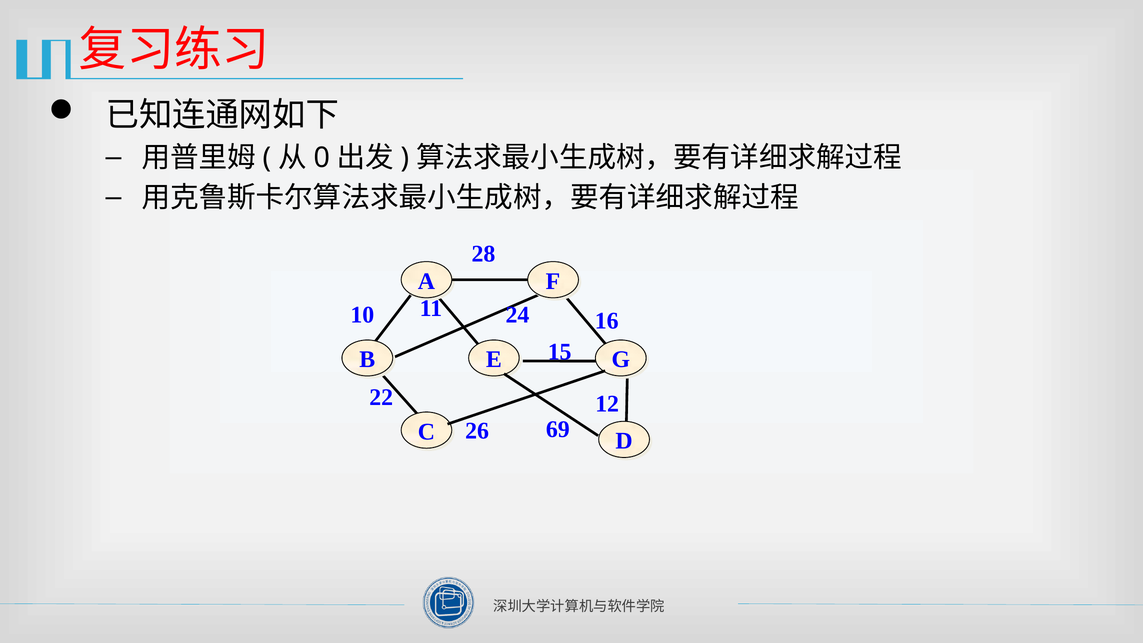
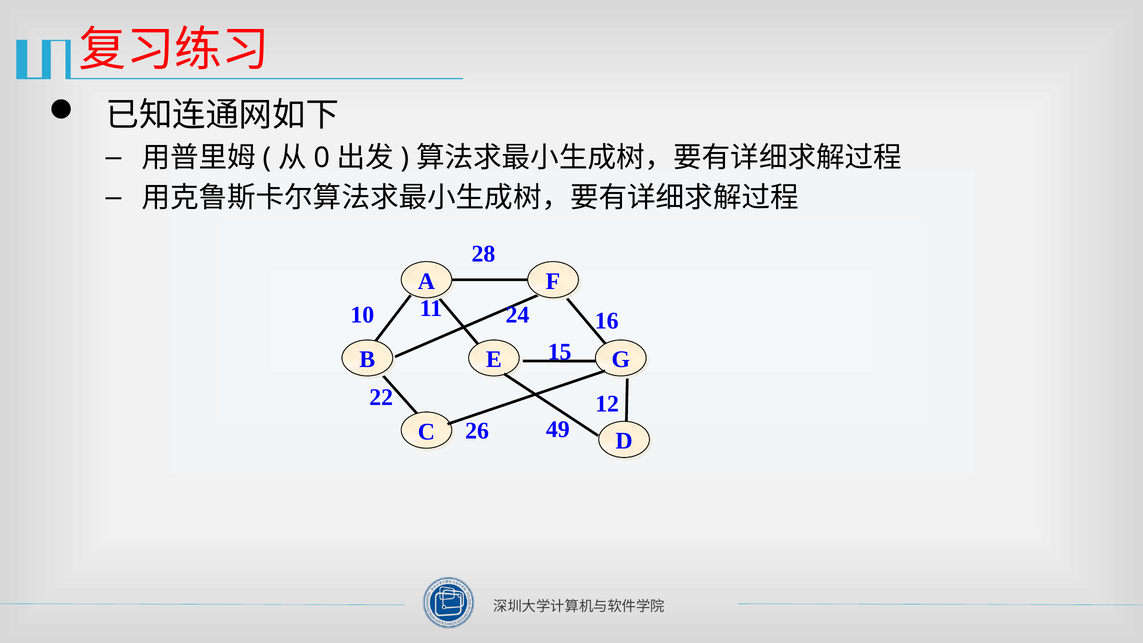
69: 69 -> 49
